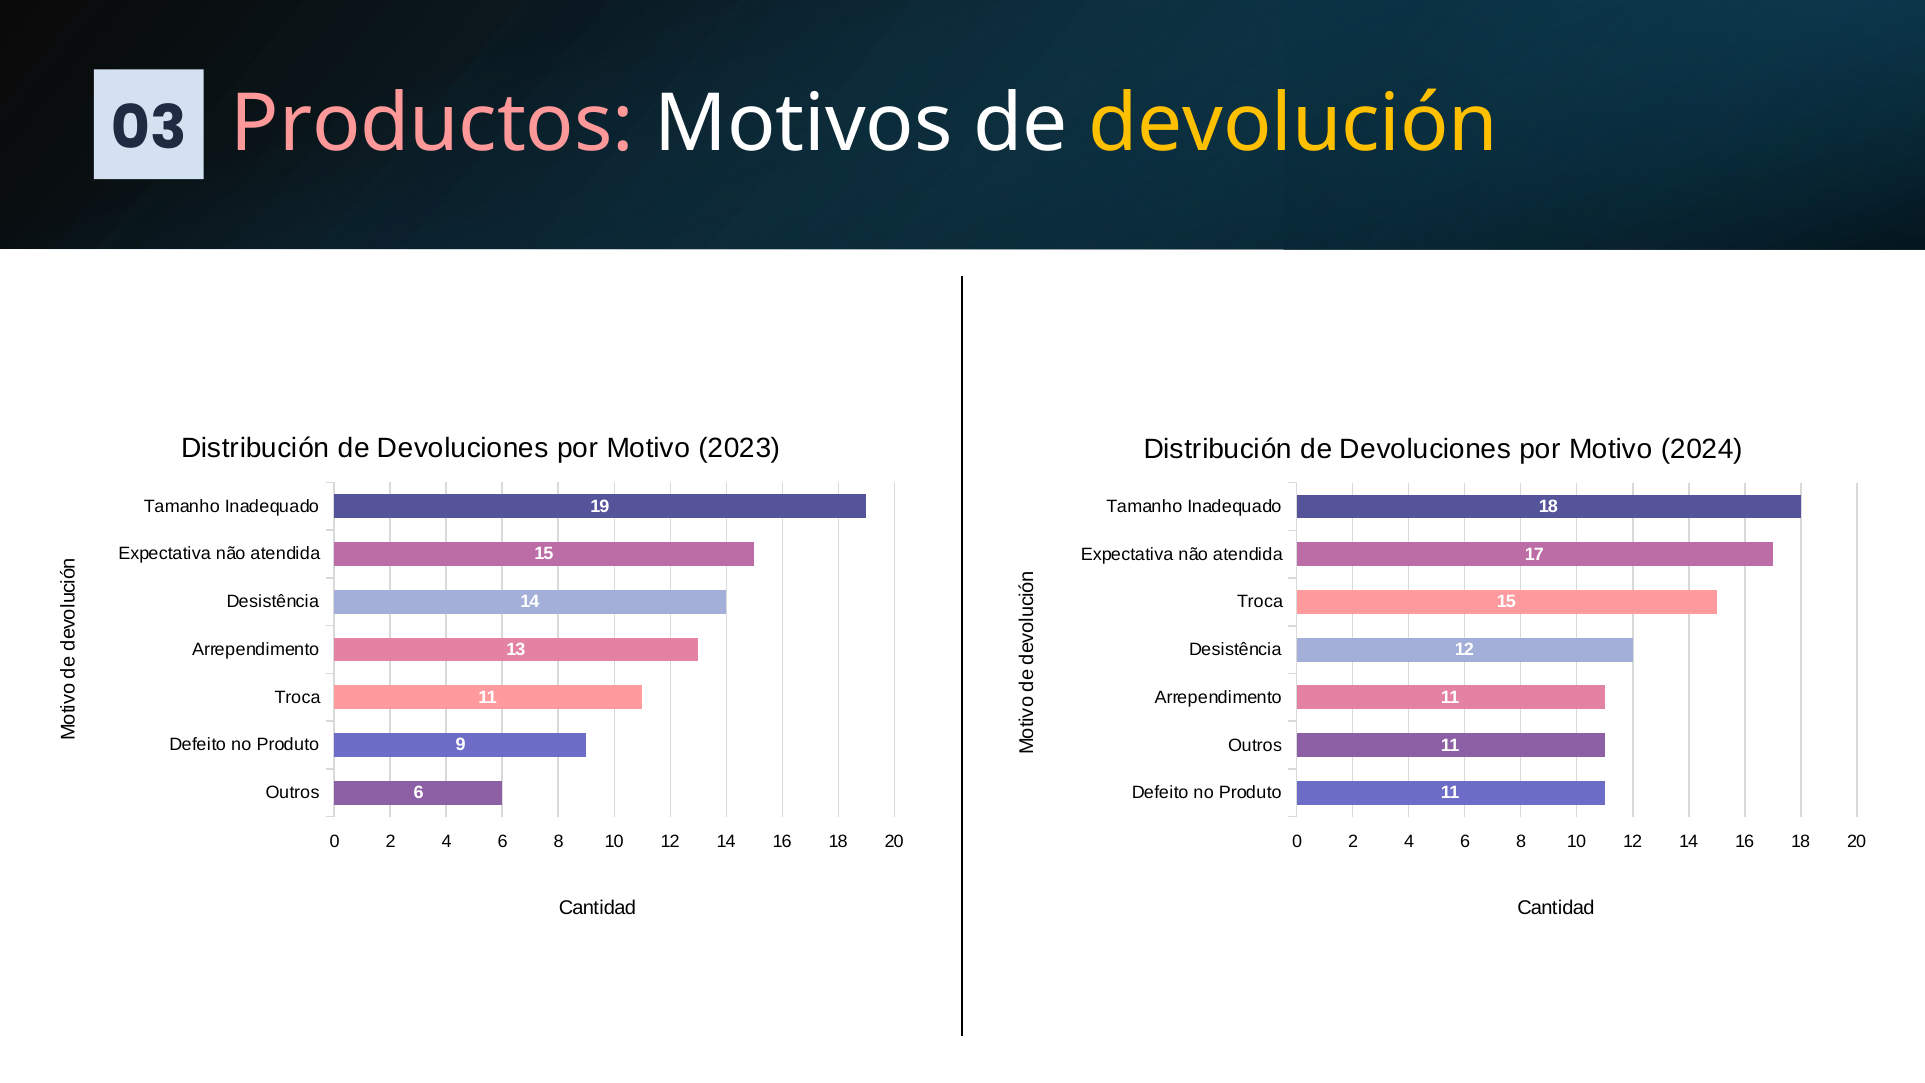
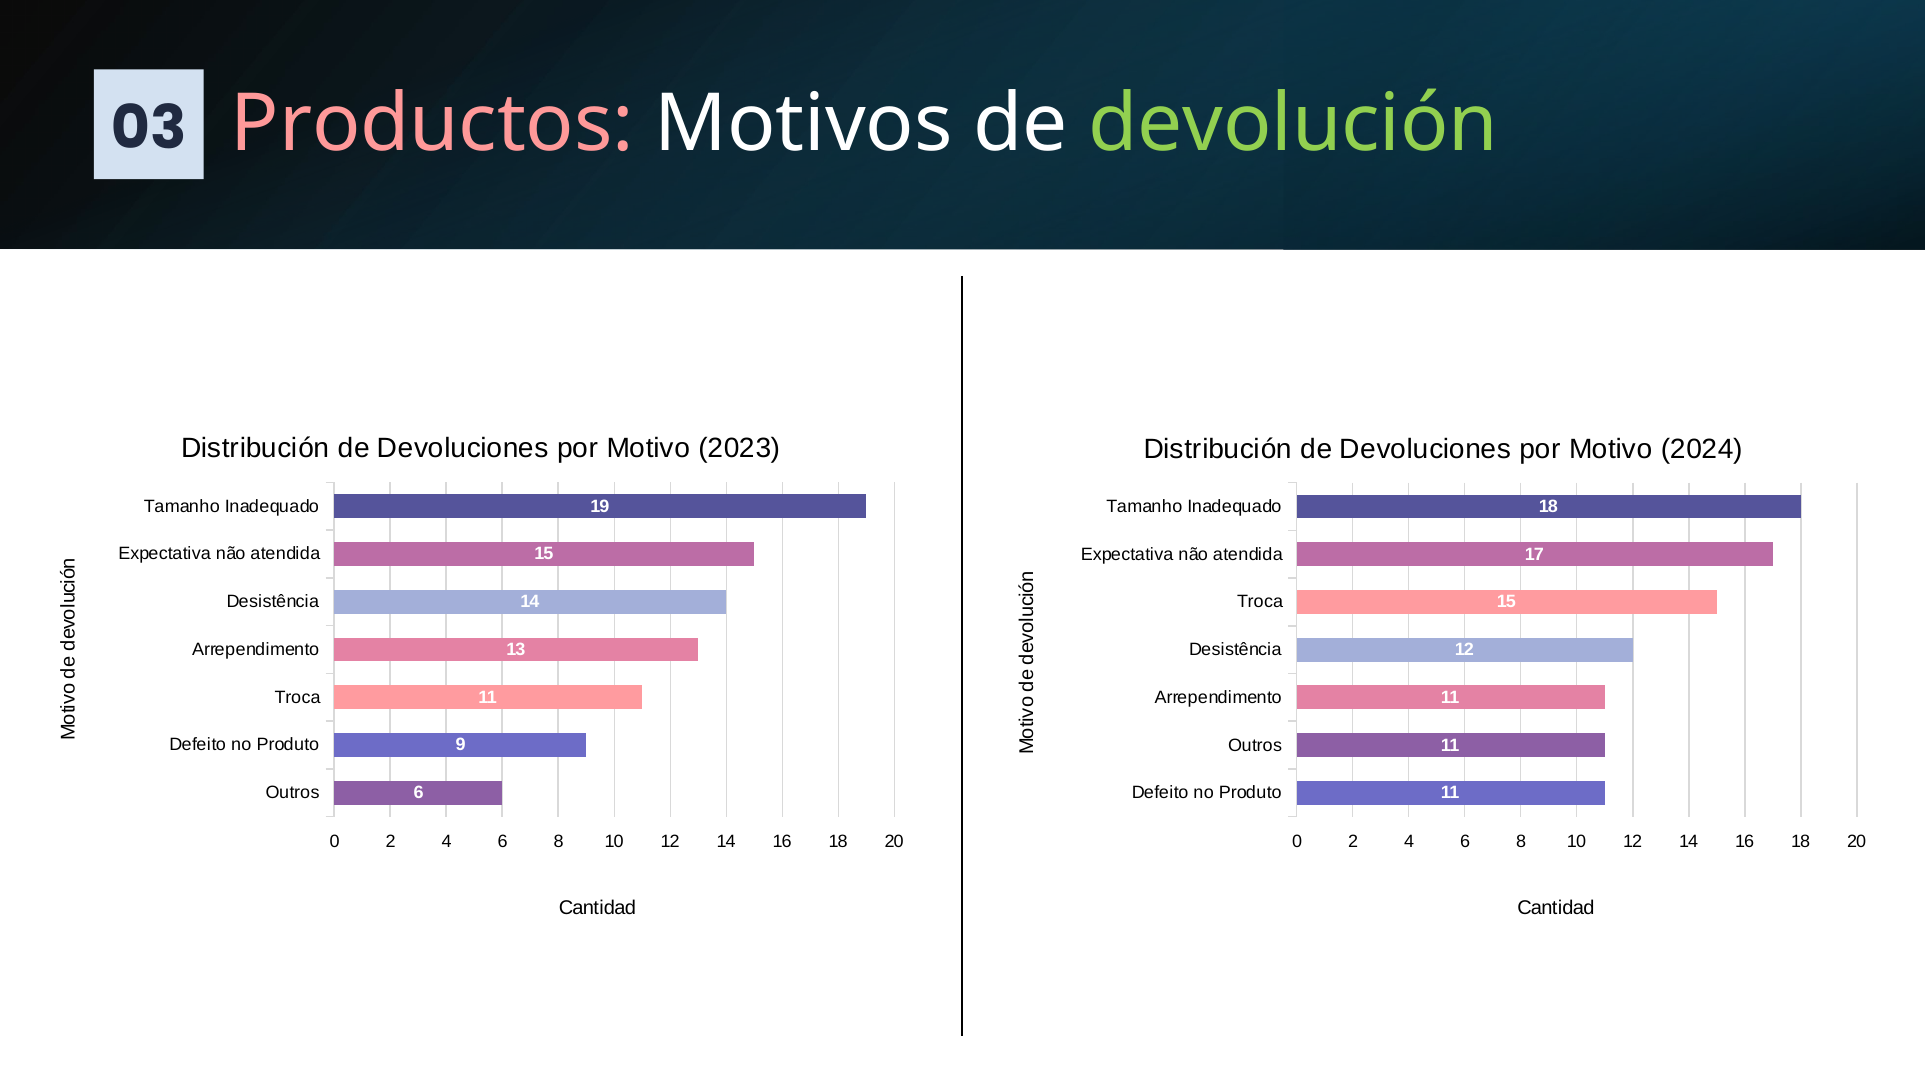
devolución colour: yellow -> light green
